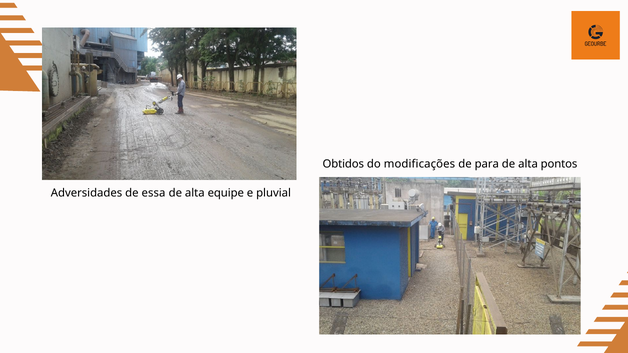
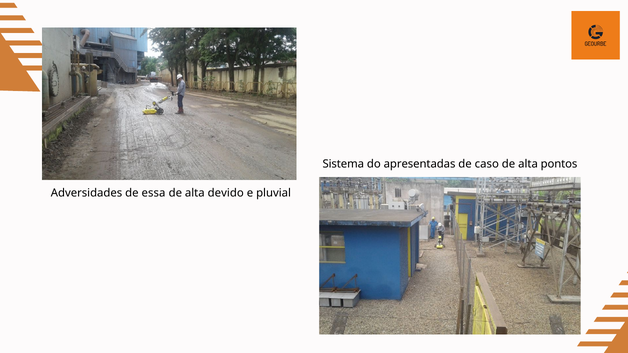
Obtidos: Obtidos -> Sistema
modificações: modificações -> apresentadas
para: para -> caso
equipe: equipe -> devido
